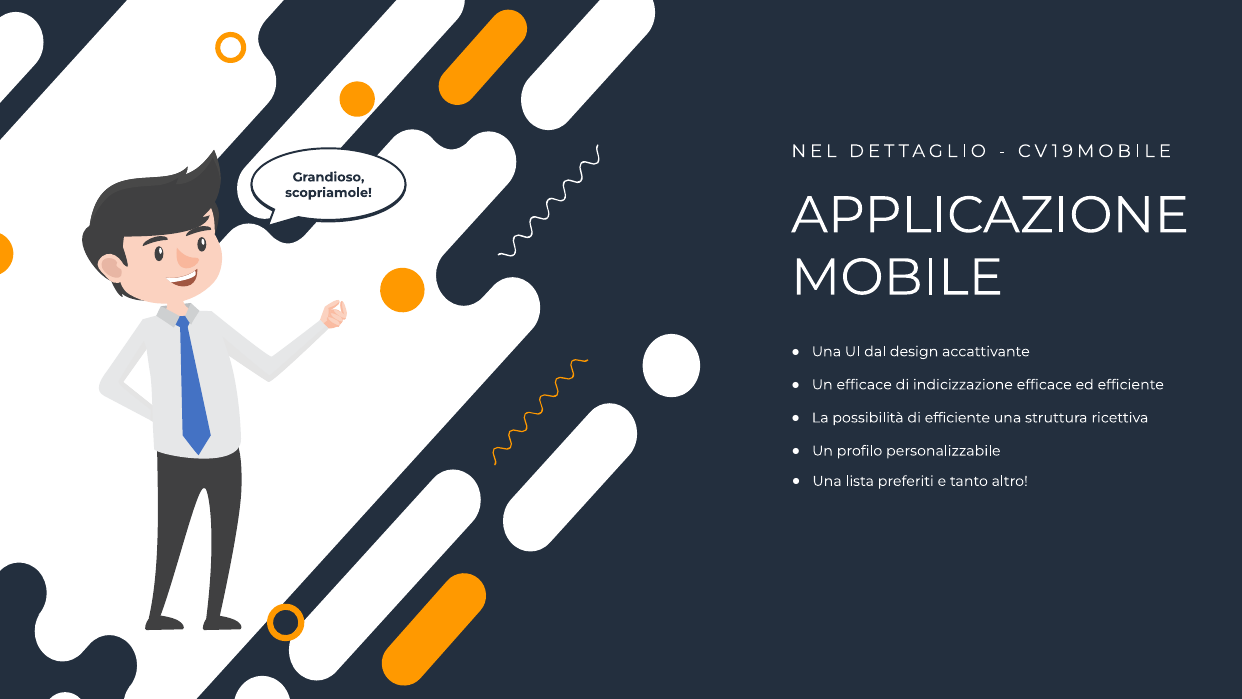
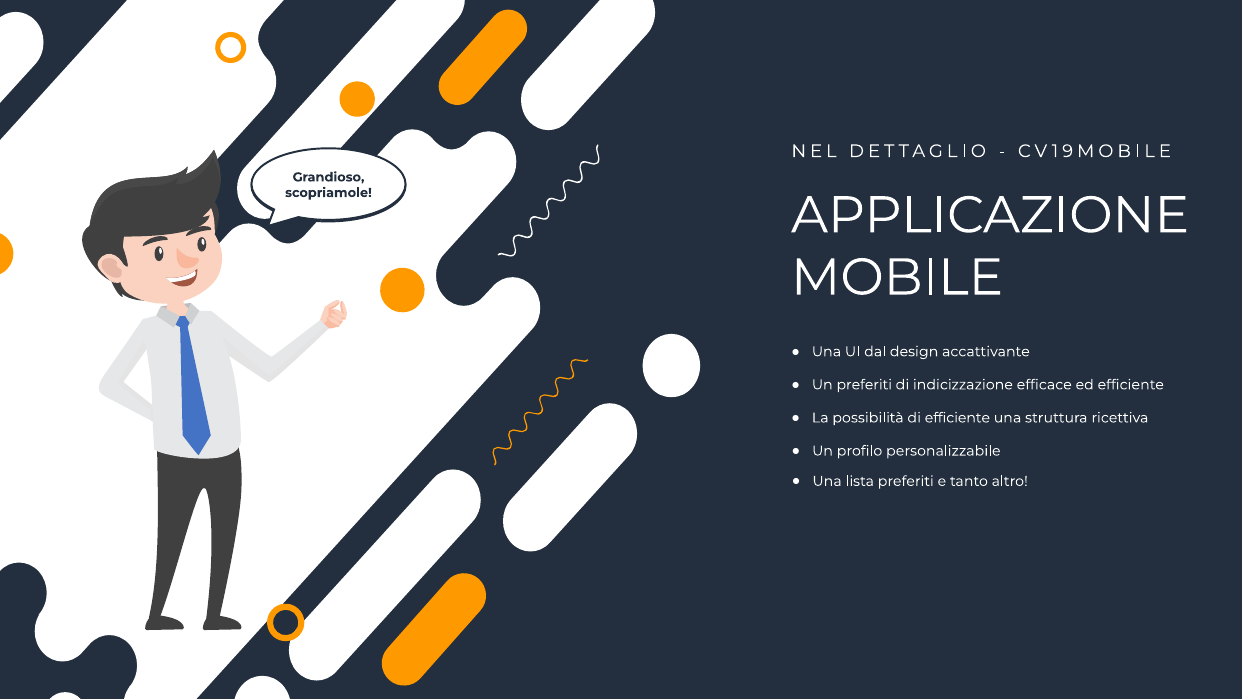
Un efficace: efficace -> preferiti
